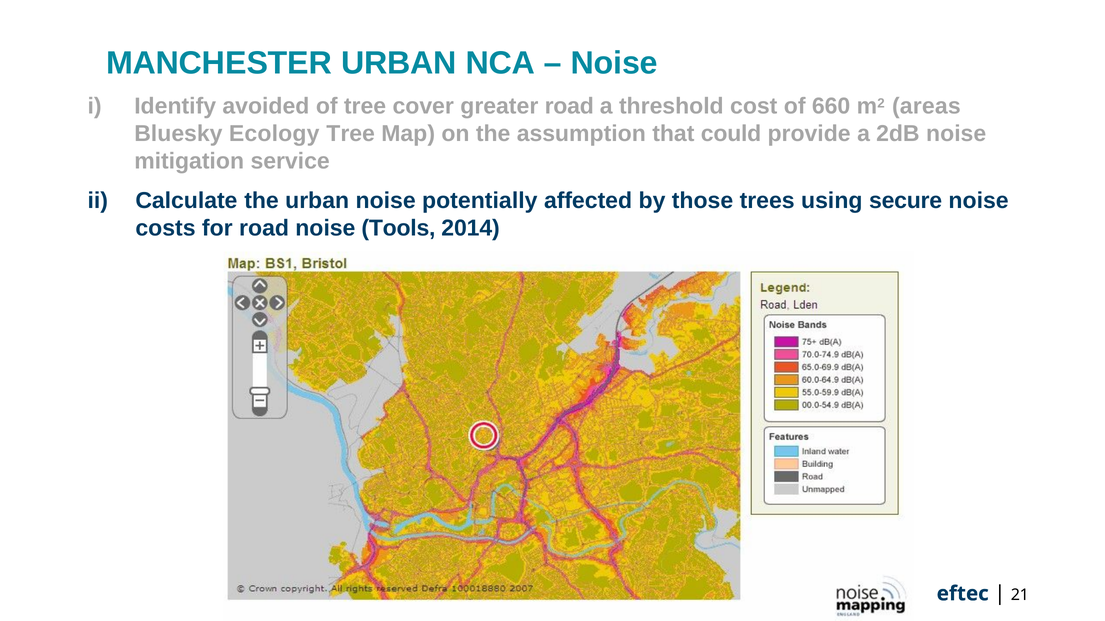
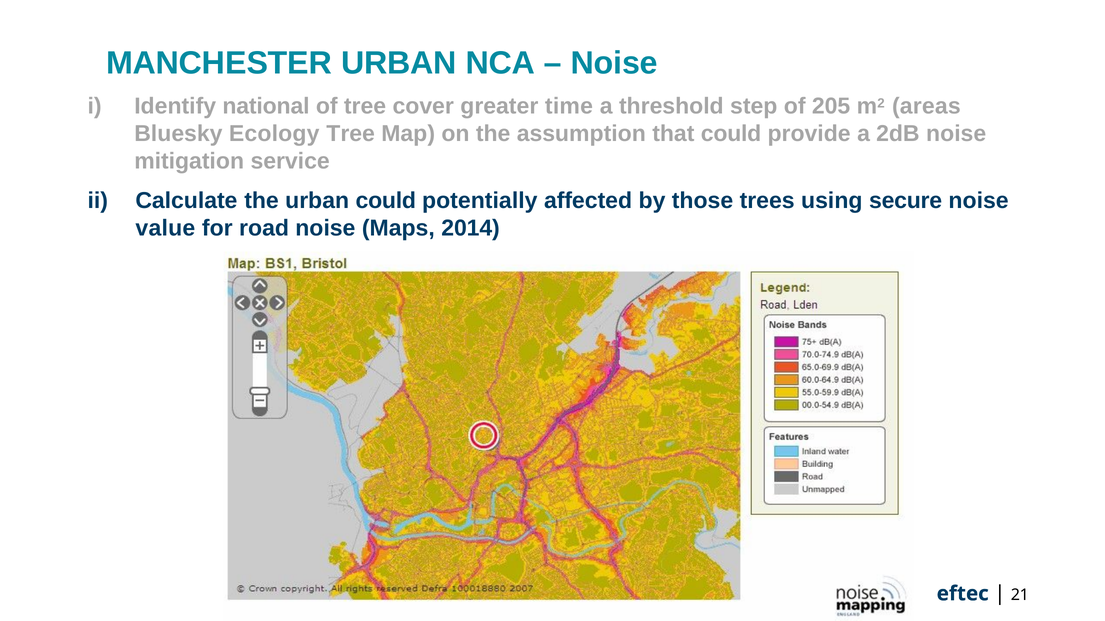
avoided: avoided -> national
greater road: road -> time
cost: cost -> step
660: 660 -> 205
urban noise: noise -> could
costs: costs -> value
Tools: Tools -> Maps
